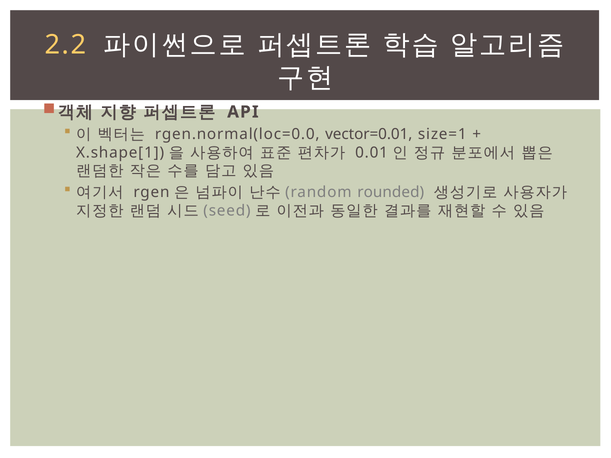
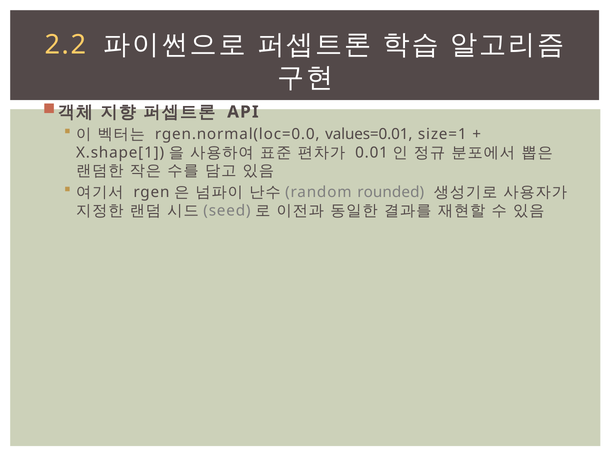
vector=0.01: vector=0.01 -> values=0.01
